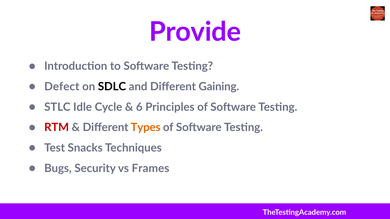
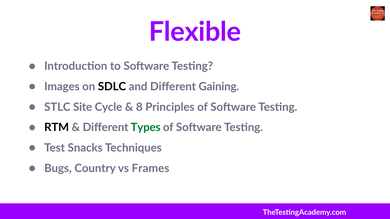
Provide: Provide -> Flexible
Defect: Defect -> Images
Idle: Idle -> Site
6: 6 -> 8
RTM colour: red -> black
Types colour: orange -> green
Security: Security -> Country
